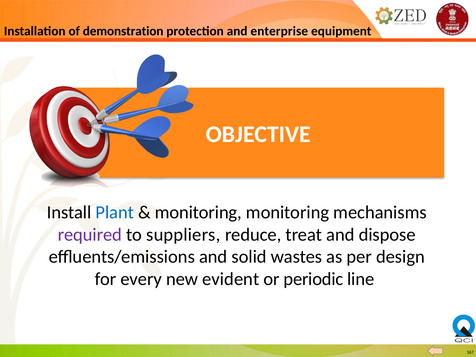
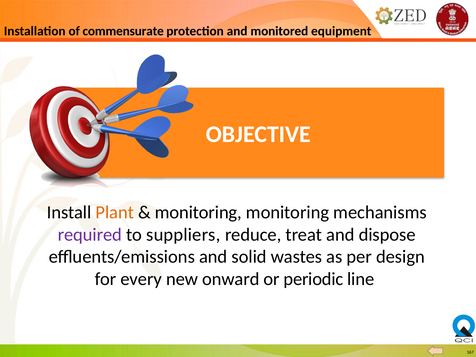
demonstration: demonstration -> commensurate
enterprise: enterprise -> monitored
Plant colour: blue -> orange
evident: evident -> onward
